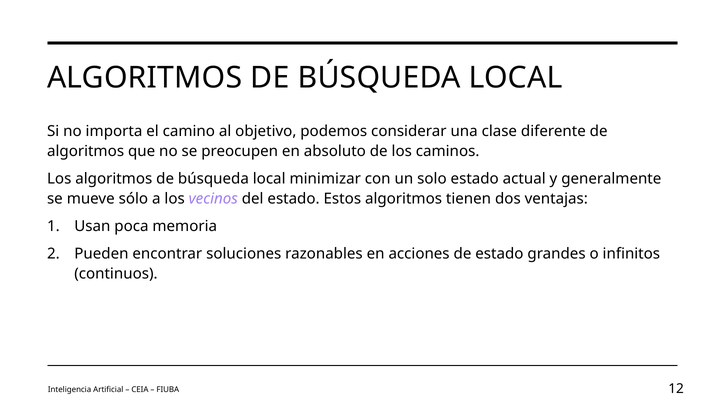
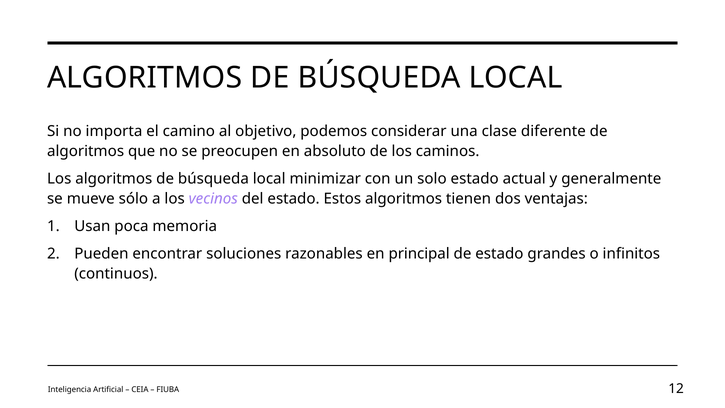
acciones: acciones -> principal
